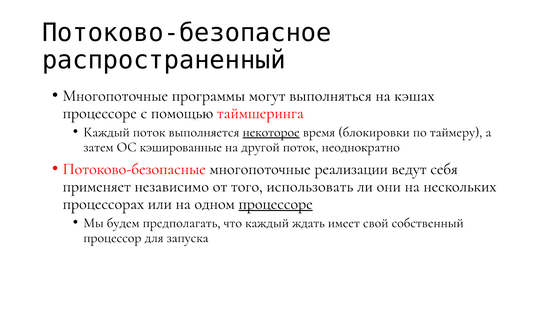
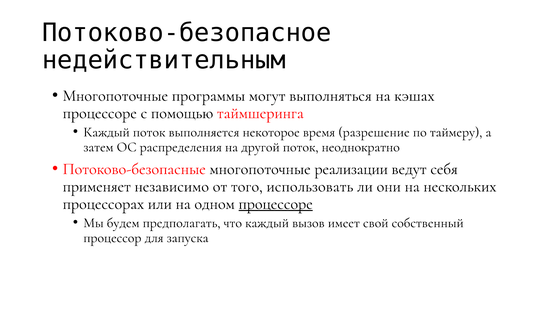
распространенный: распространенный -> недействительным
некоторое underline: present -> none
блокировки: блокировки -> разрешение
кэшированные: кэшированные -> распределения
ждать: ждать -> вызов
